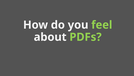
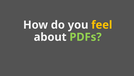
feel colour: light green -> yellow
